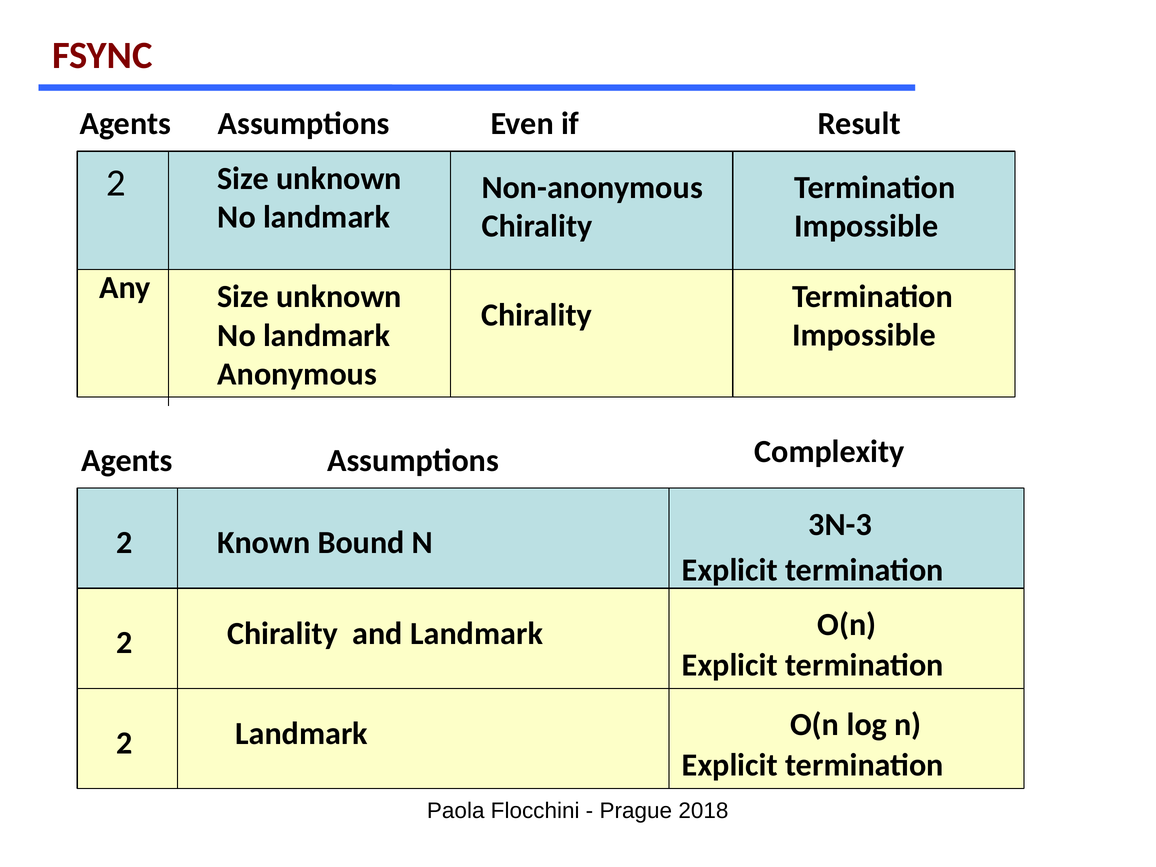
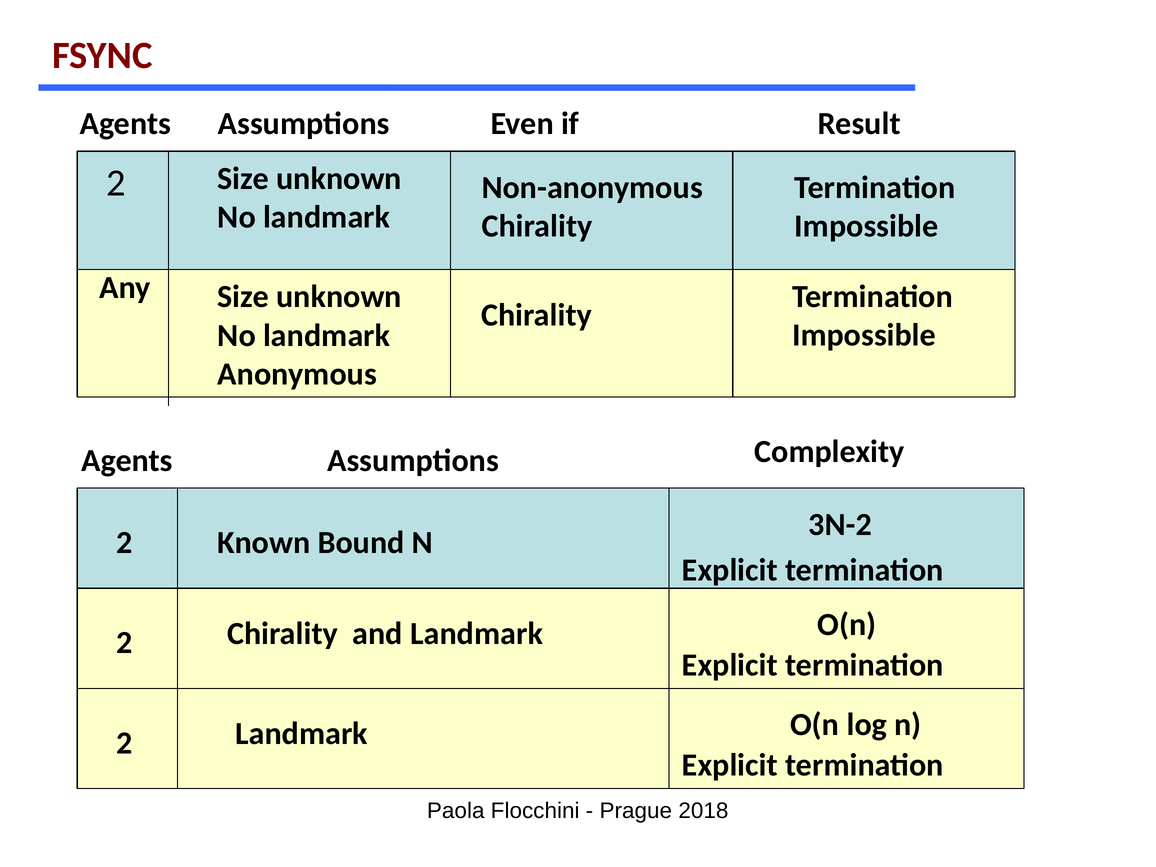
3N-3: 3N-3 -> 3N-2
